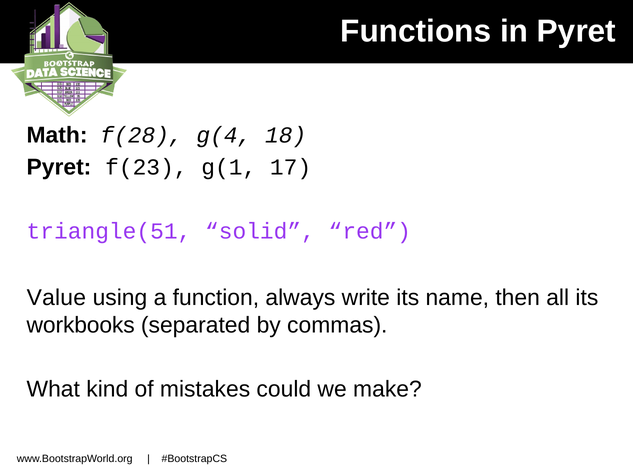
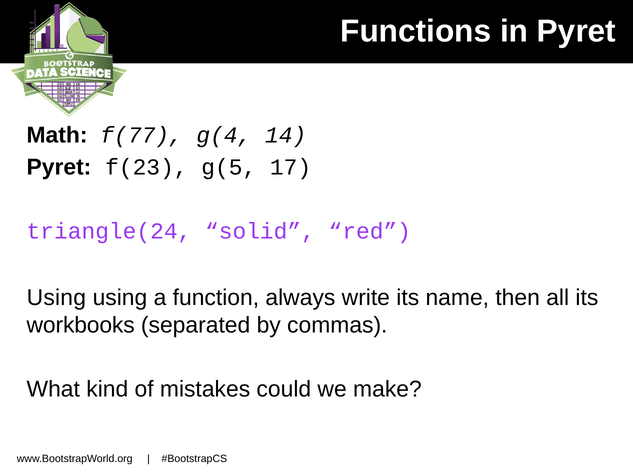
f(28: f(28 -> f(77
18: 18 -> 14
g(1: g(1 -> g(5
triangle(51: triangle(51 -> triangle(24
Value at (56, 298): Value -> Using
